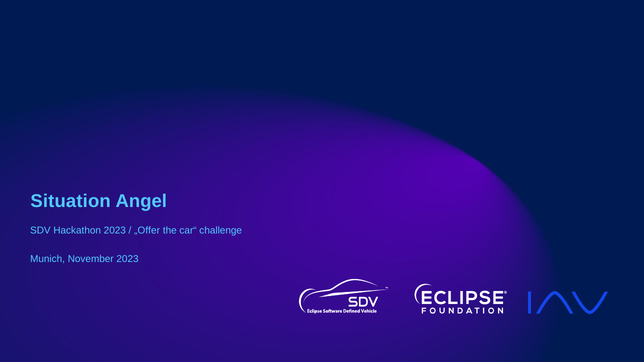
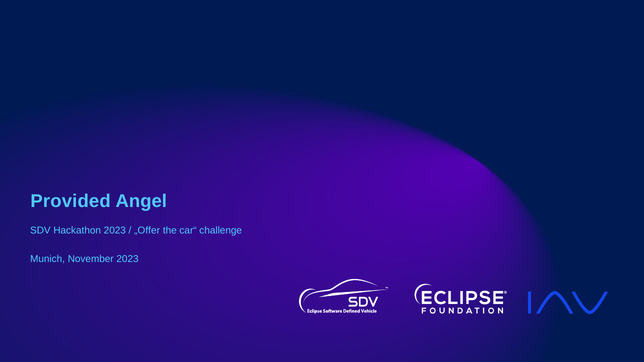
Situation: Situation -> Provided
